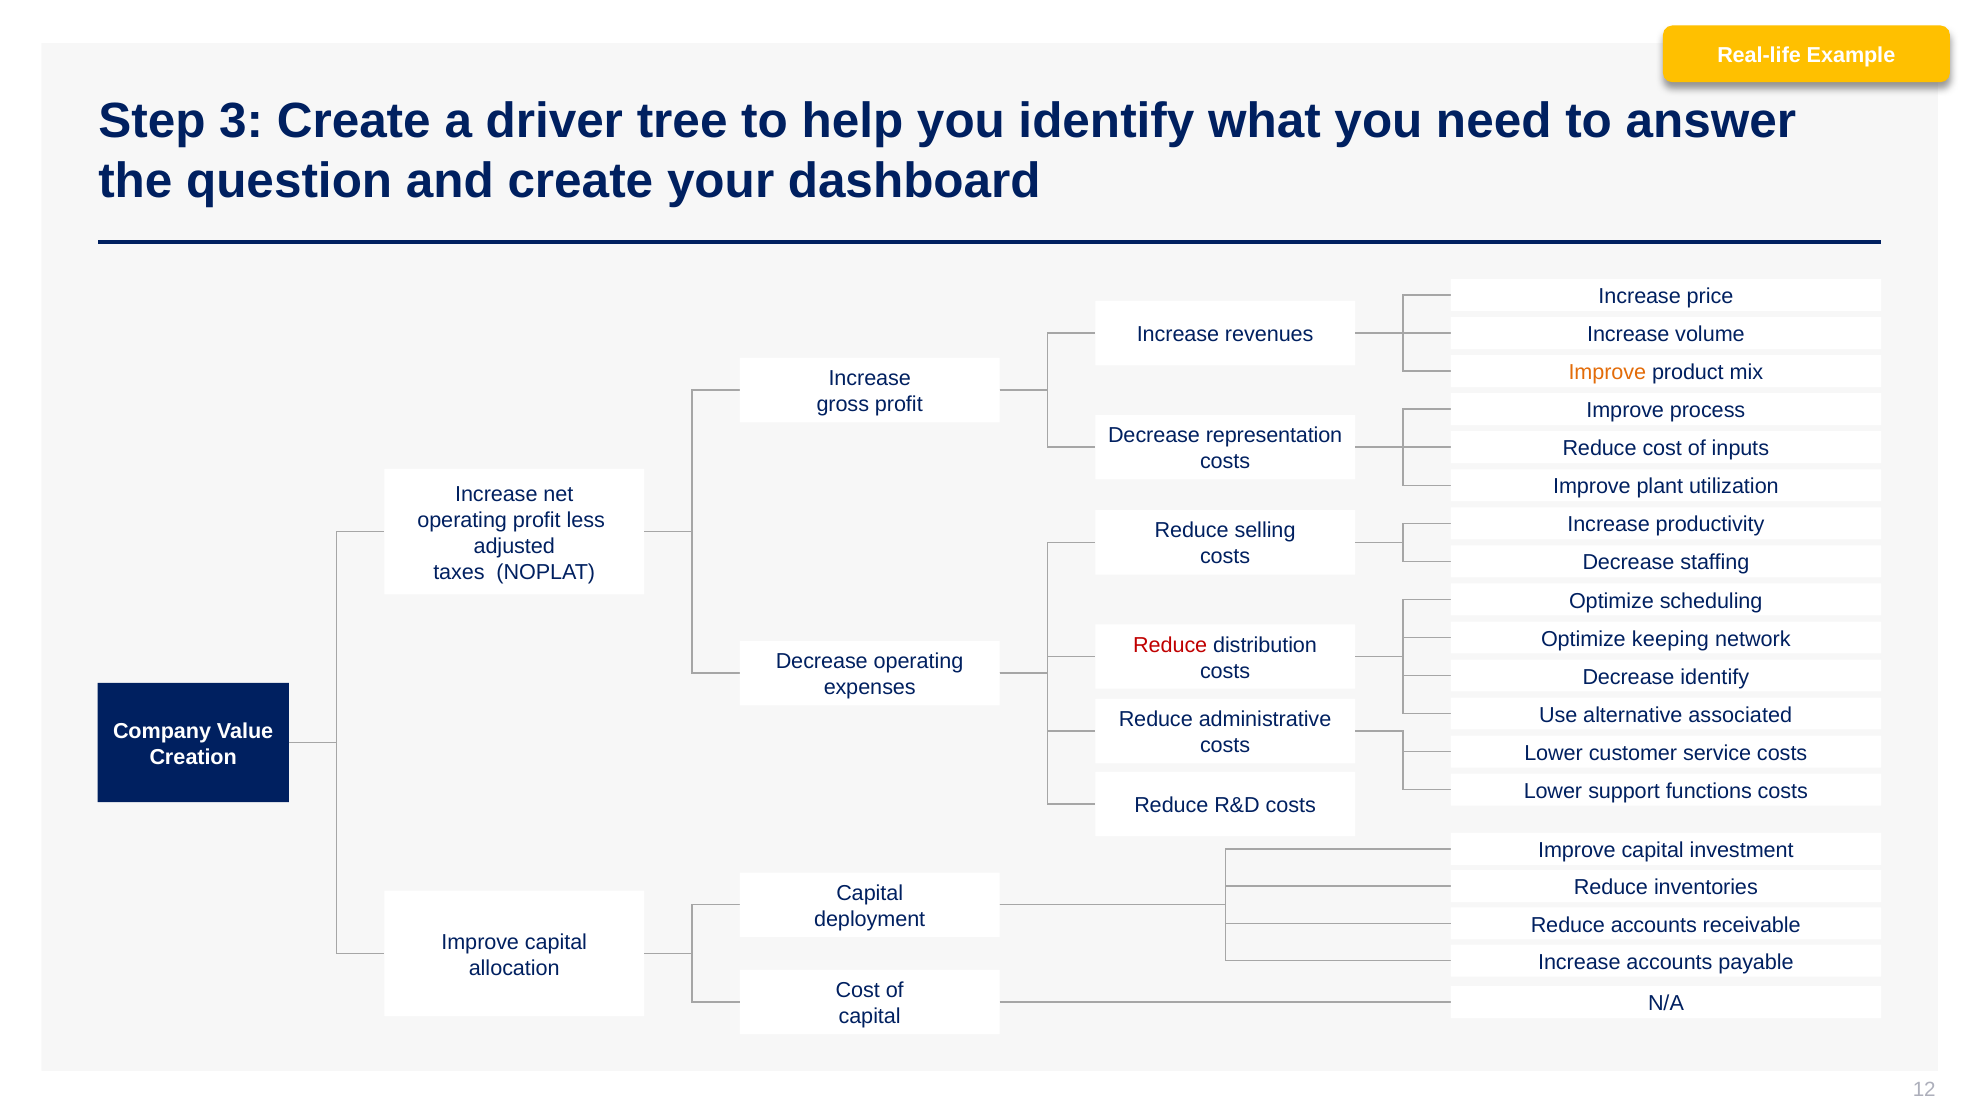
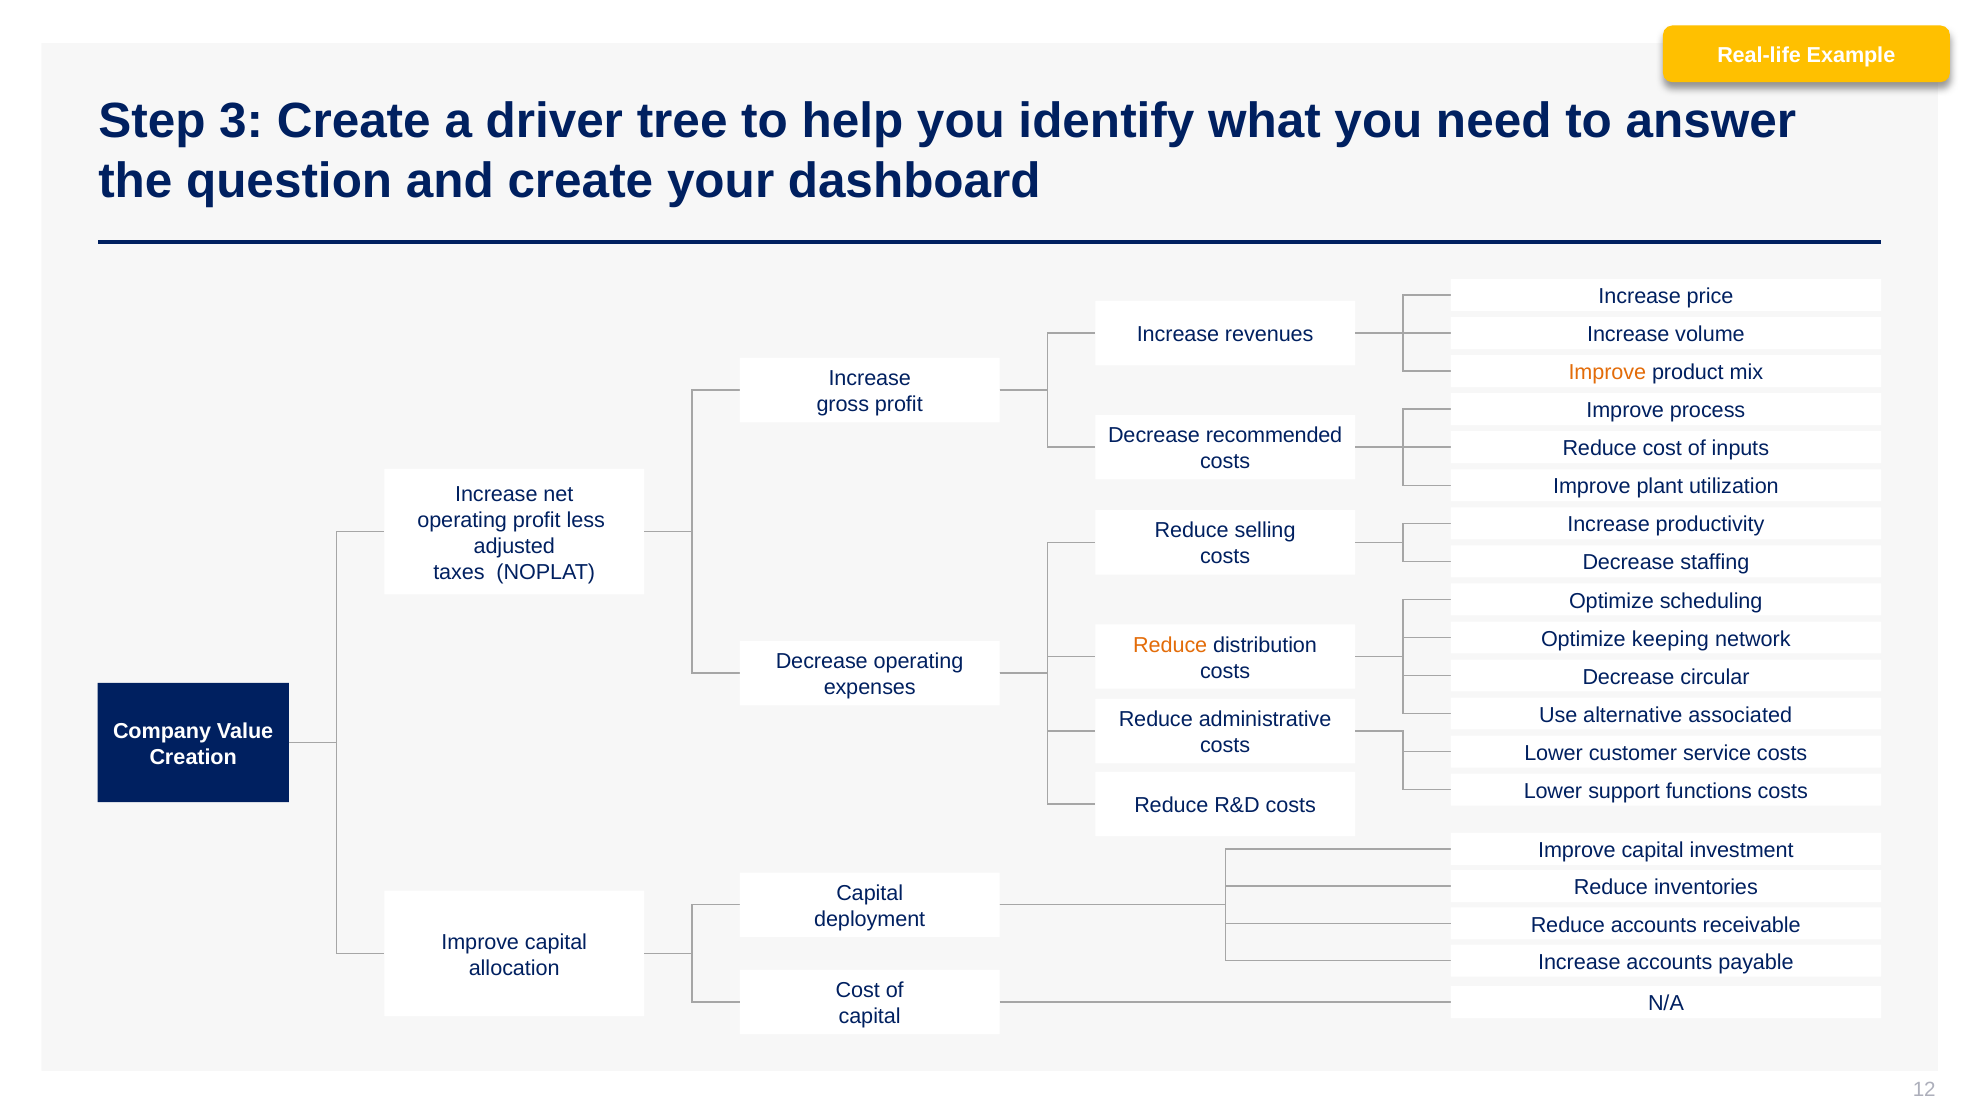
representation: representation -> recommended
Reduce at (1170, 645) colour: red -> orange
Decrease identify: identify -> circular
